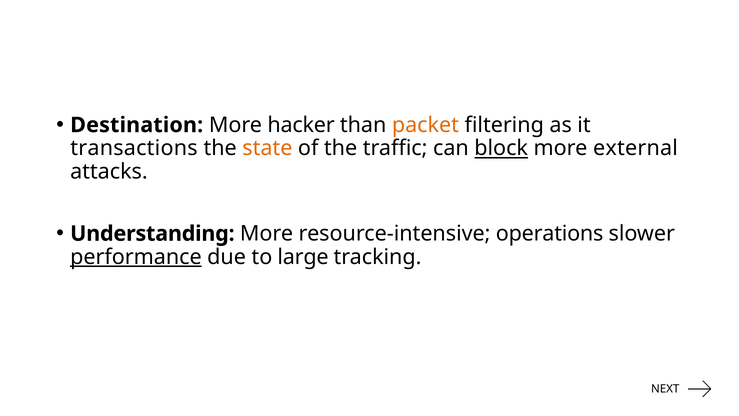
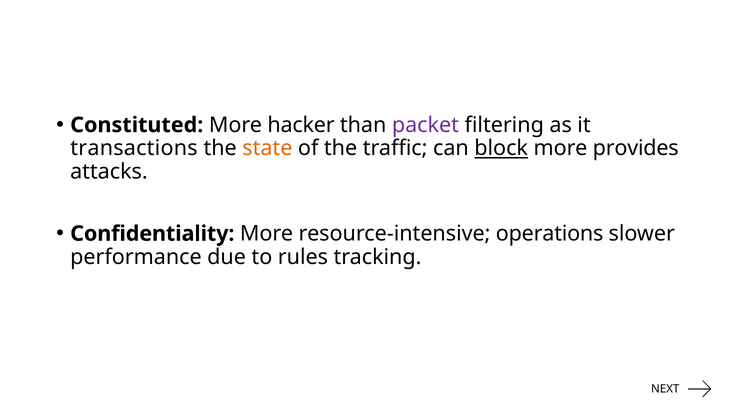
Destination: Destination -> Constituted
packet colour: orange -> purple
external: external -> provides
Understanding: Understanding -> Confidentiality
performance underline: present -> none
large: large -> rules
